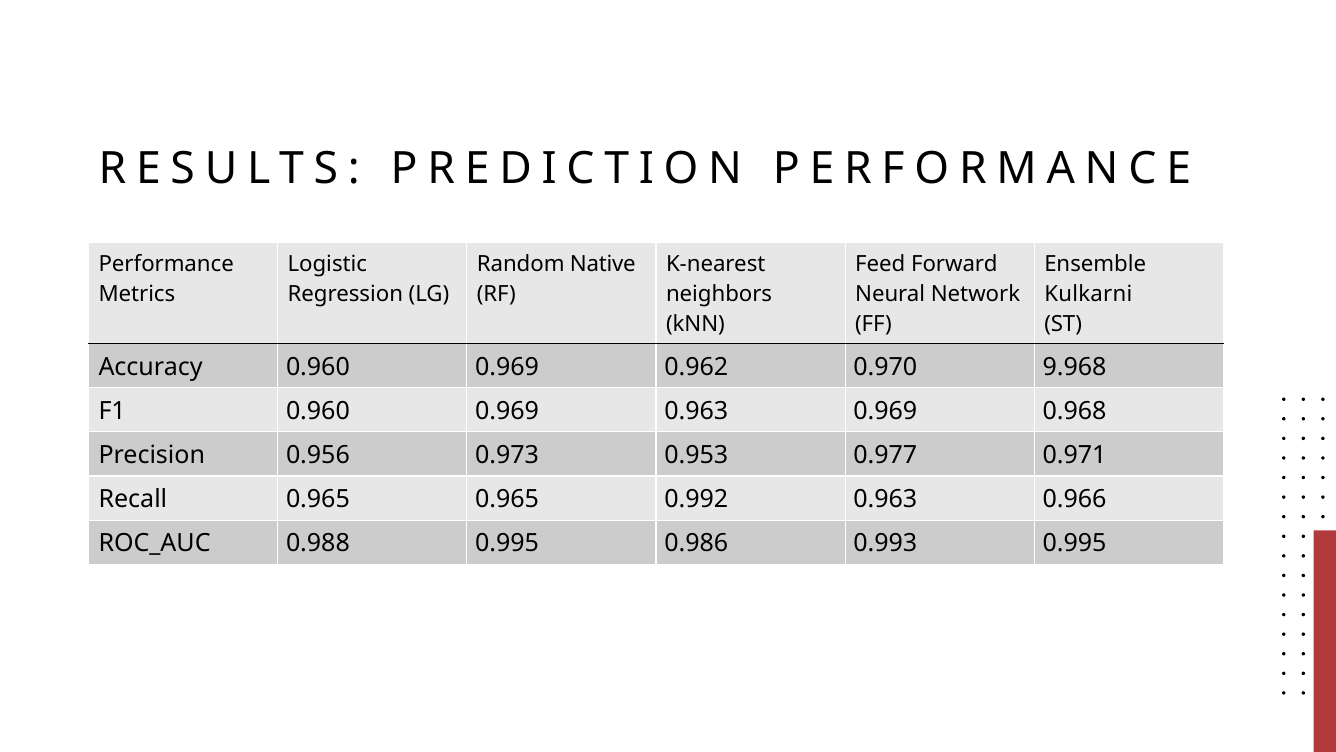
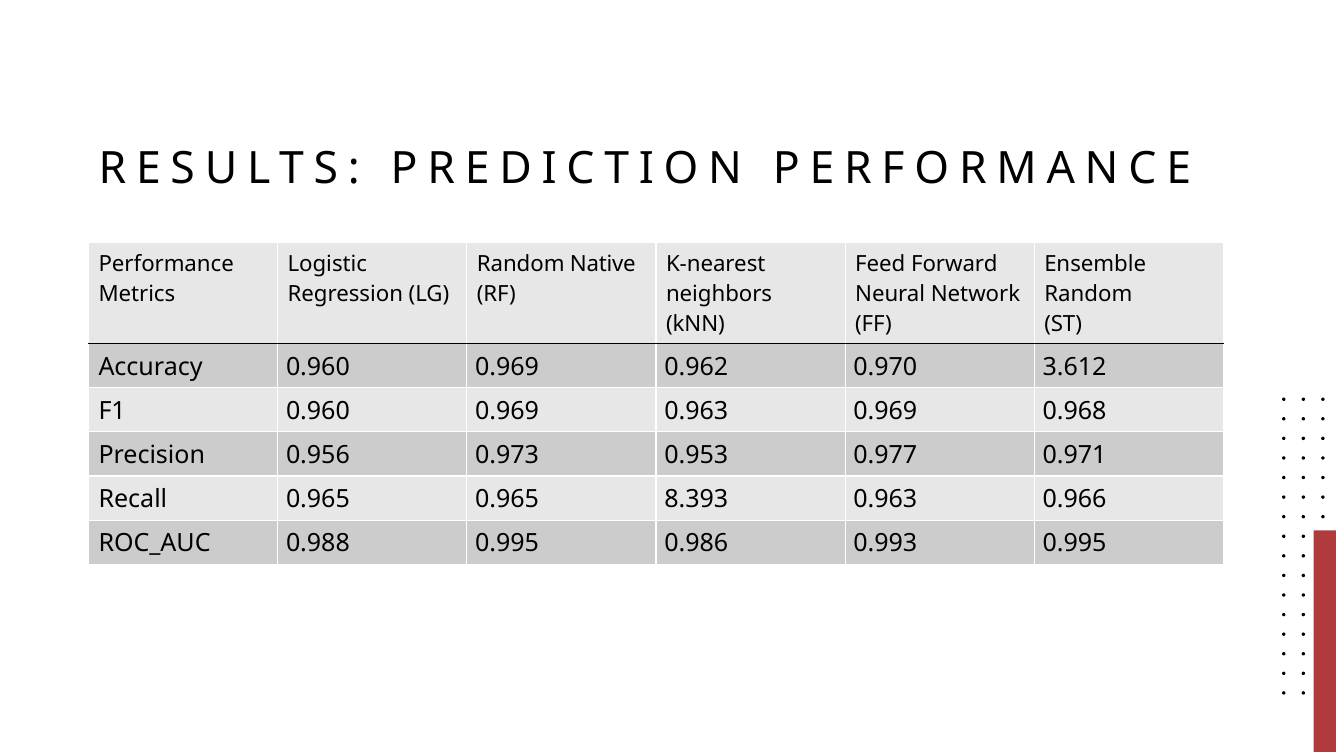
Kulkarni at (1088, 294): Kulkarni -> Random
9.968: 9.968 -> 3.612
0.992: 0.992 -> 8.393
